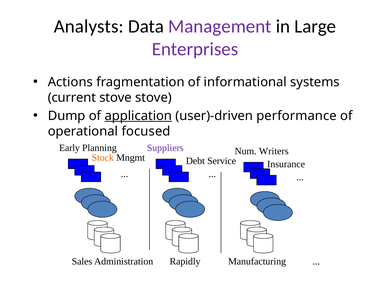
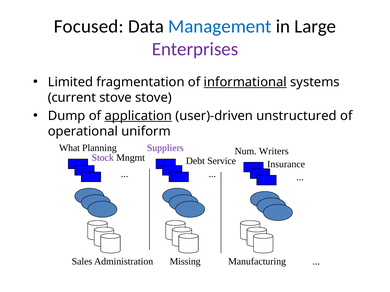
Analysts: Analysts -> Focused
Management colour: purple -> blue
Actions: Actions -> Limited
informational underline: none -> present
performance: performance -> unstructured
focused: focused -> uniform
Early: Early -> What
Stock colour: orange -> purple
Rapidly: Rapidly -> Missing
